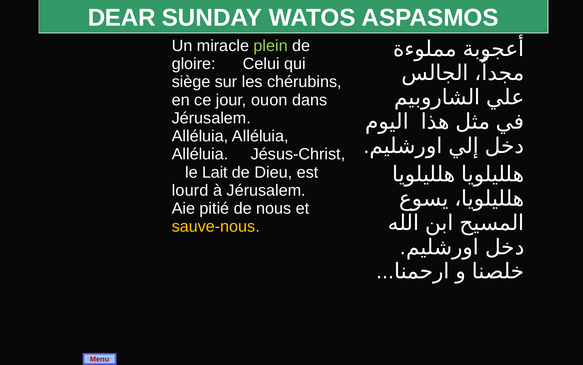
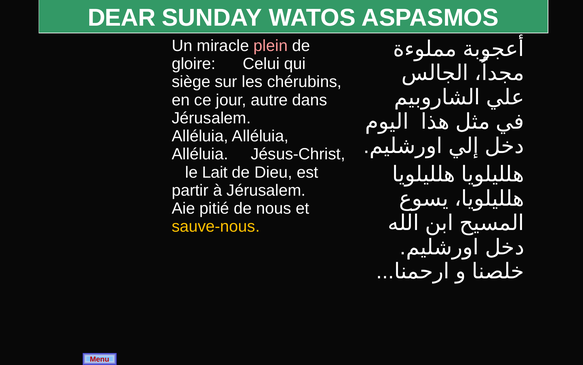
plein colour: light green -> pink
ouon: ouon -> autre
lourd: lourd -> partir
